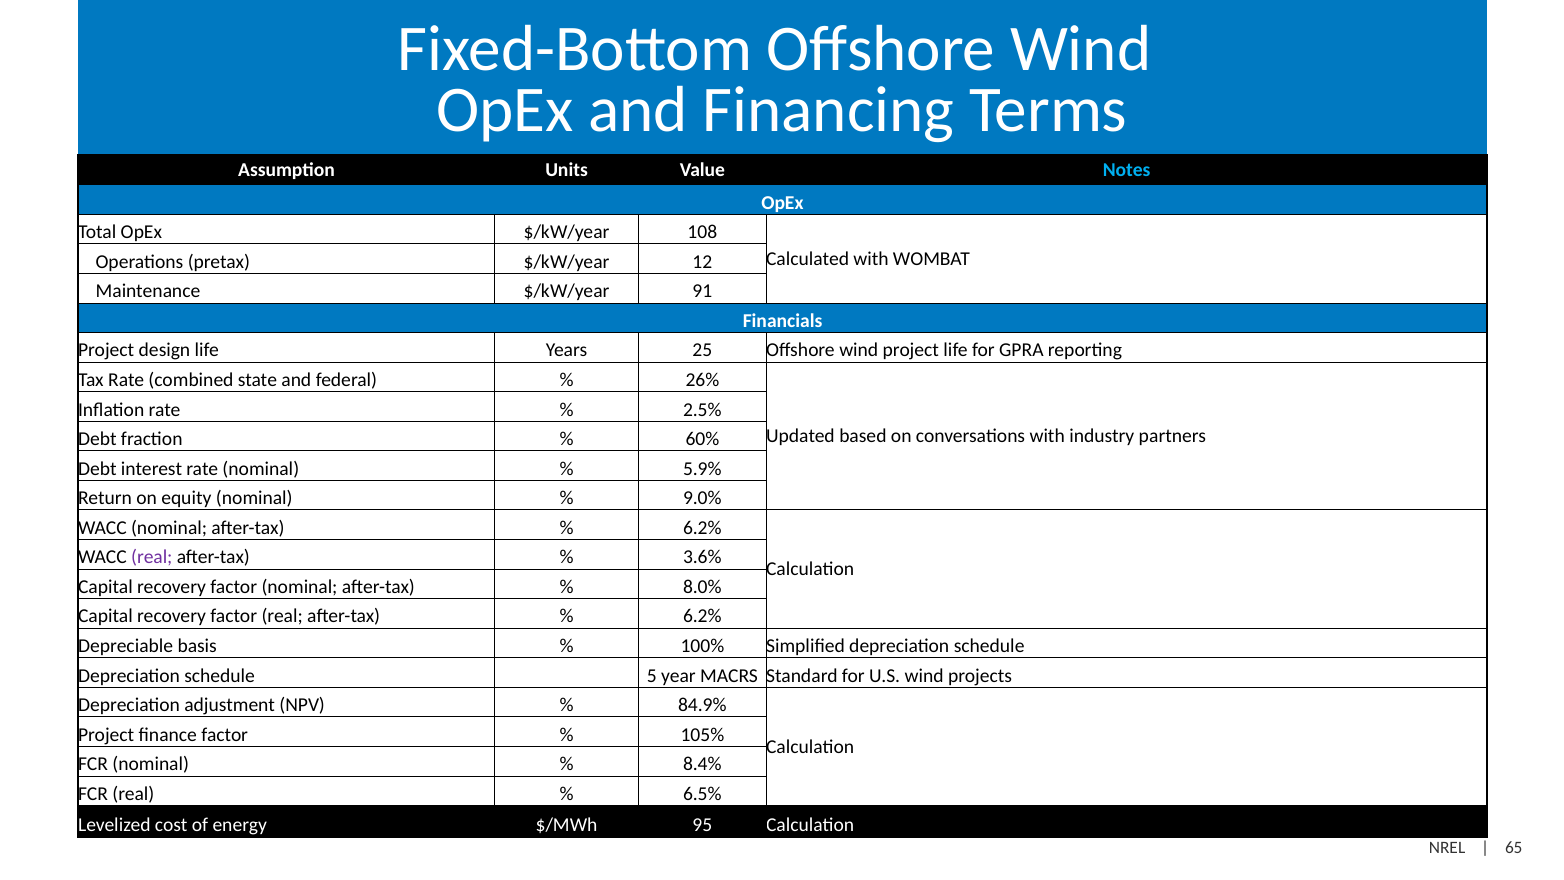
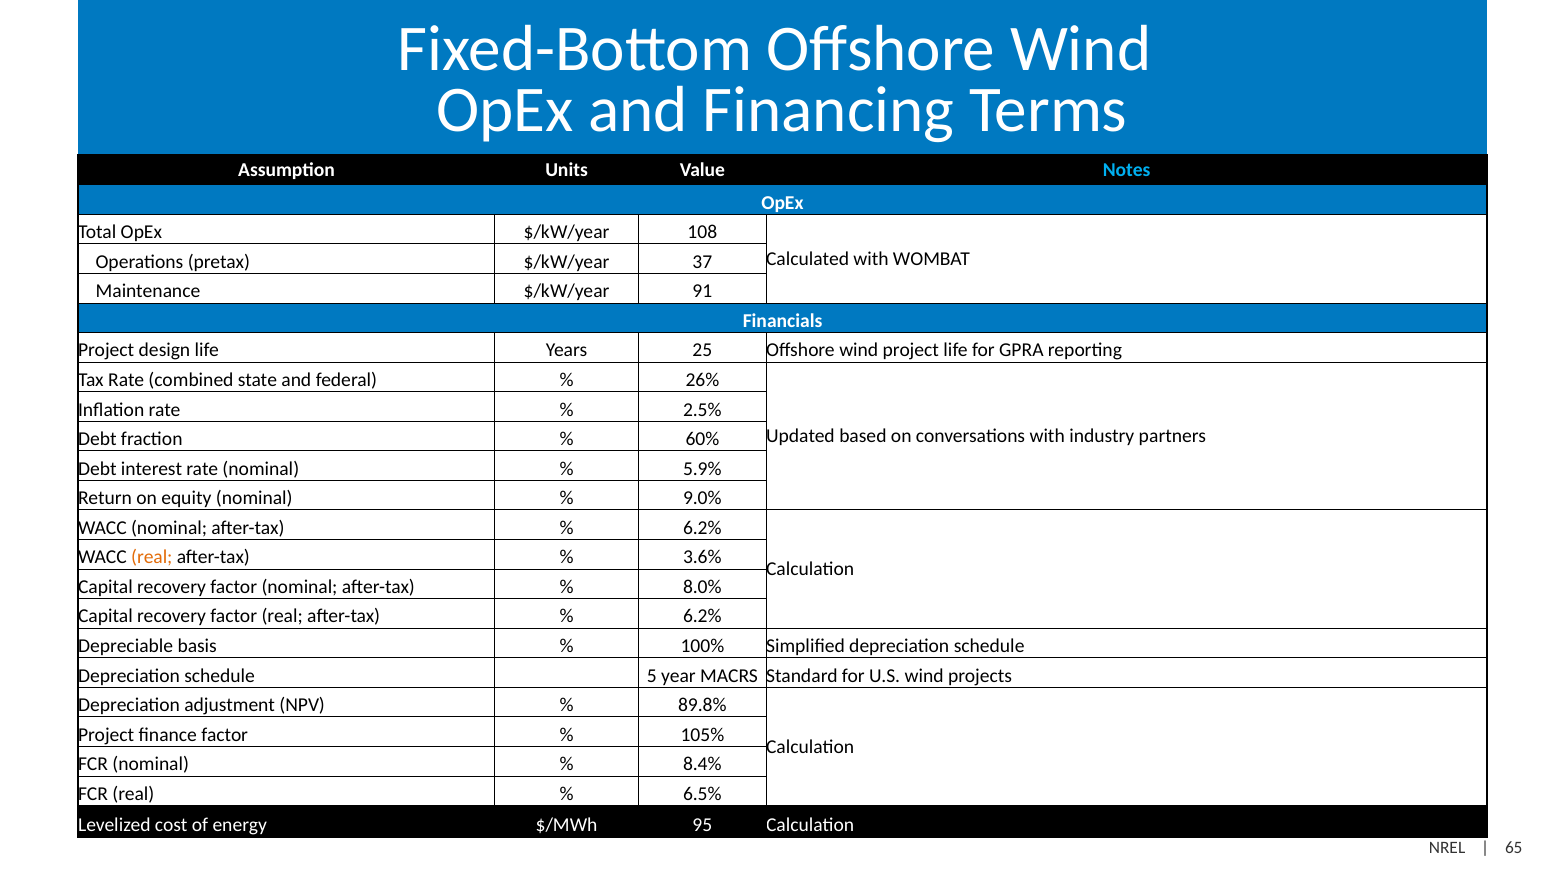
12: 12 -> 37
real at (152, 557) colour: purple -> orange
84.9%: 84.9% -> 89.8%
